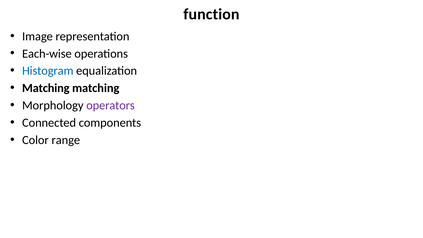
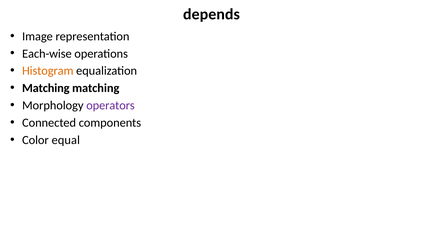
function: function -> depends
Histogram colour: blue -> orange
range: range -> equal
